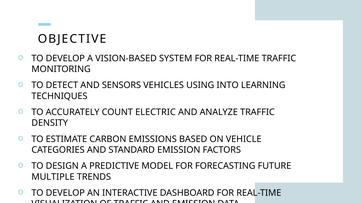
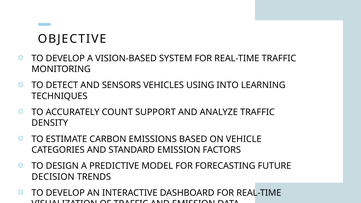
ELECTRIC: ELECTRIC -> SUPPORT
MULTIPLE: MULTIPLE -> DECISION
